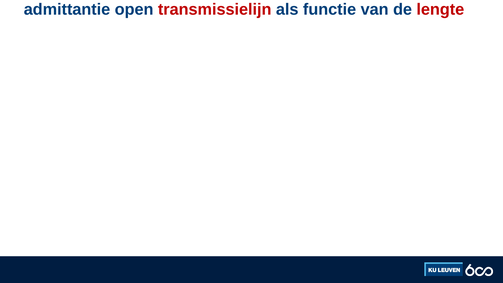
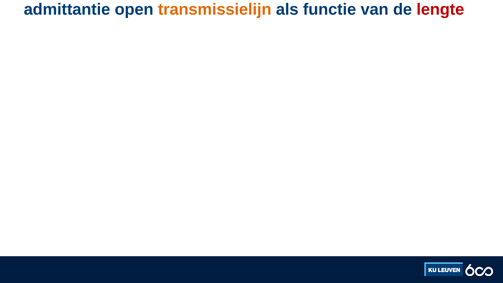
transmissielijn colour: red -> orange
